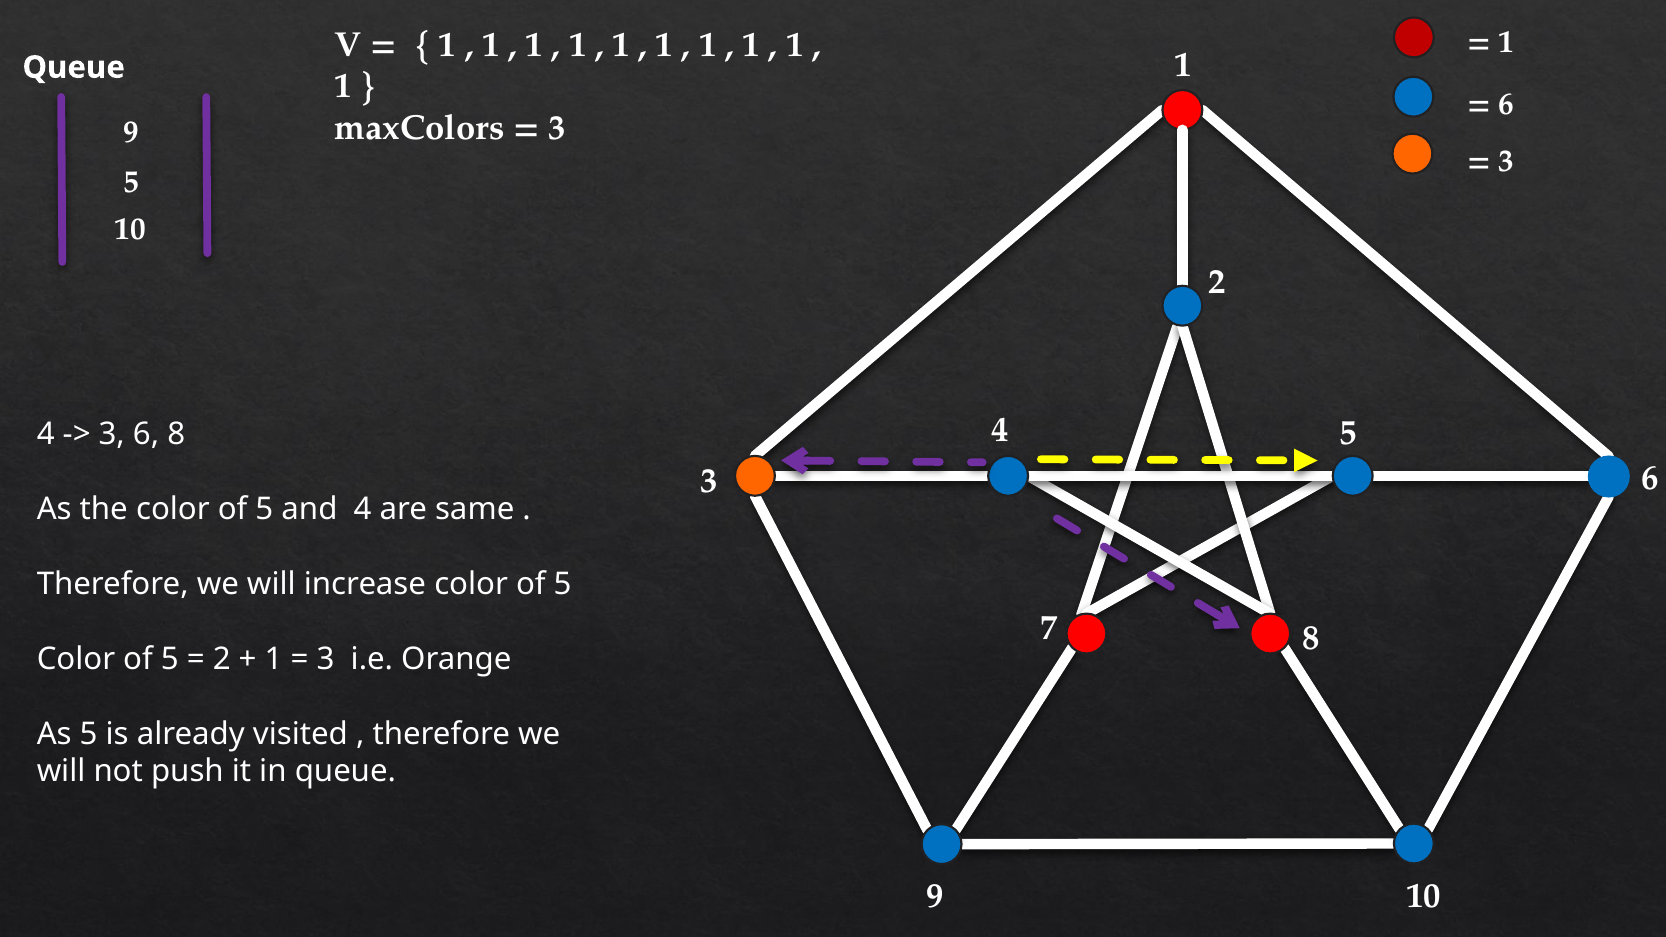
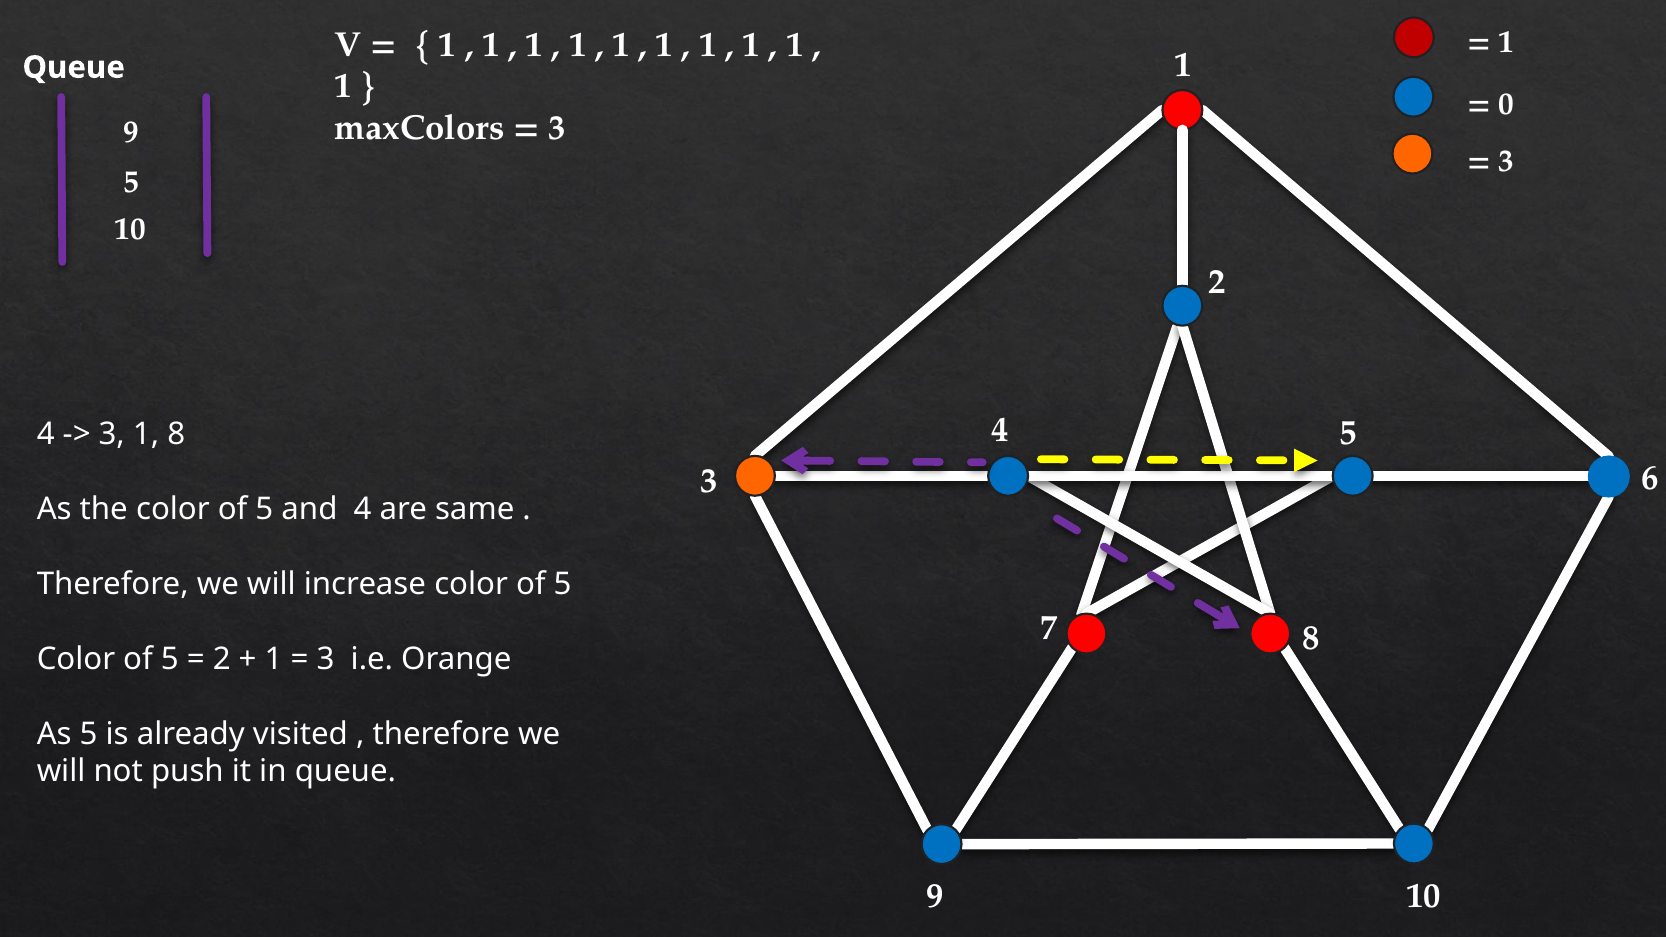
6 at (1507, 105): 6 -> 0
3 6: 6 -> 1
